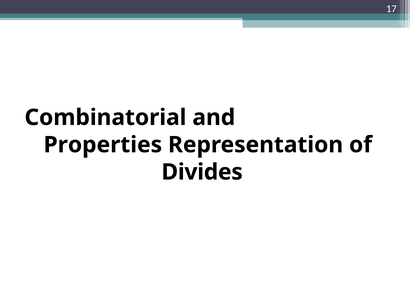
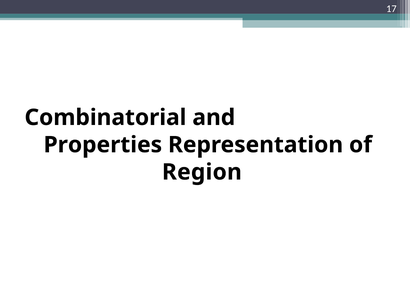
Divides: Divides -> Region
